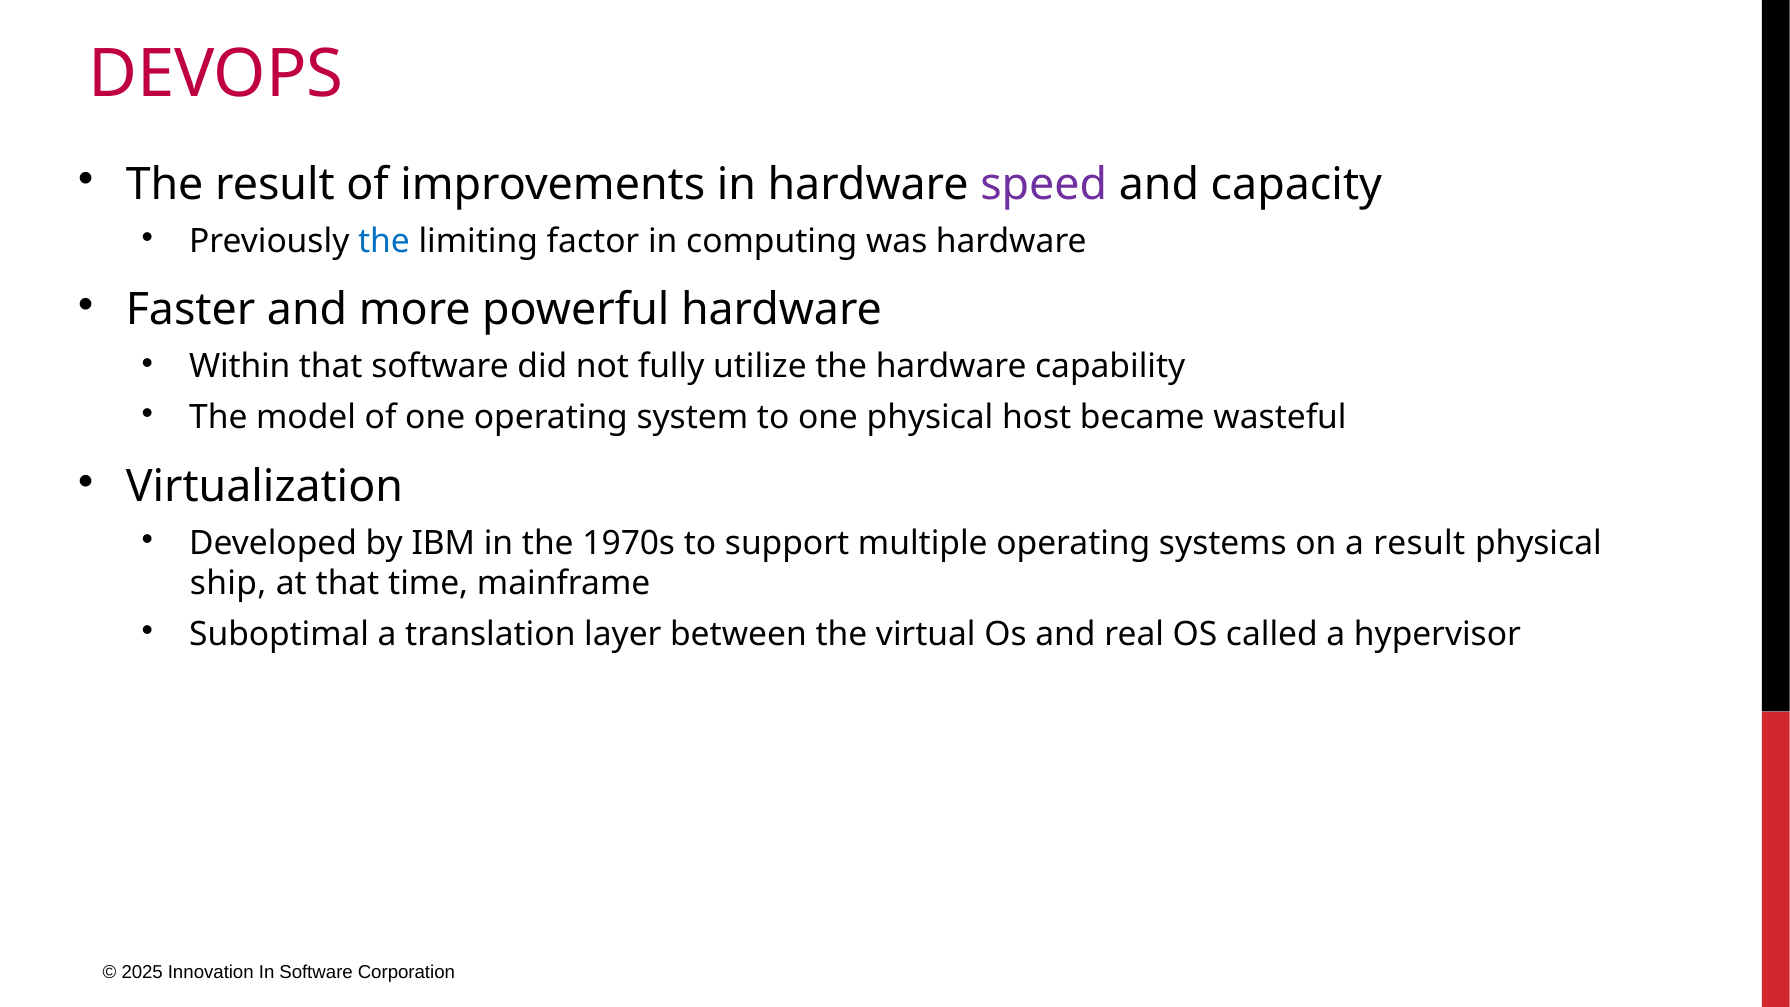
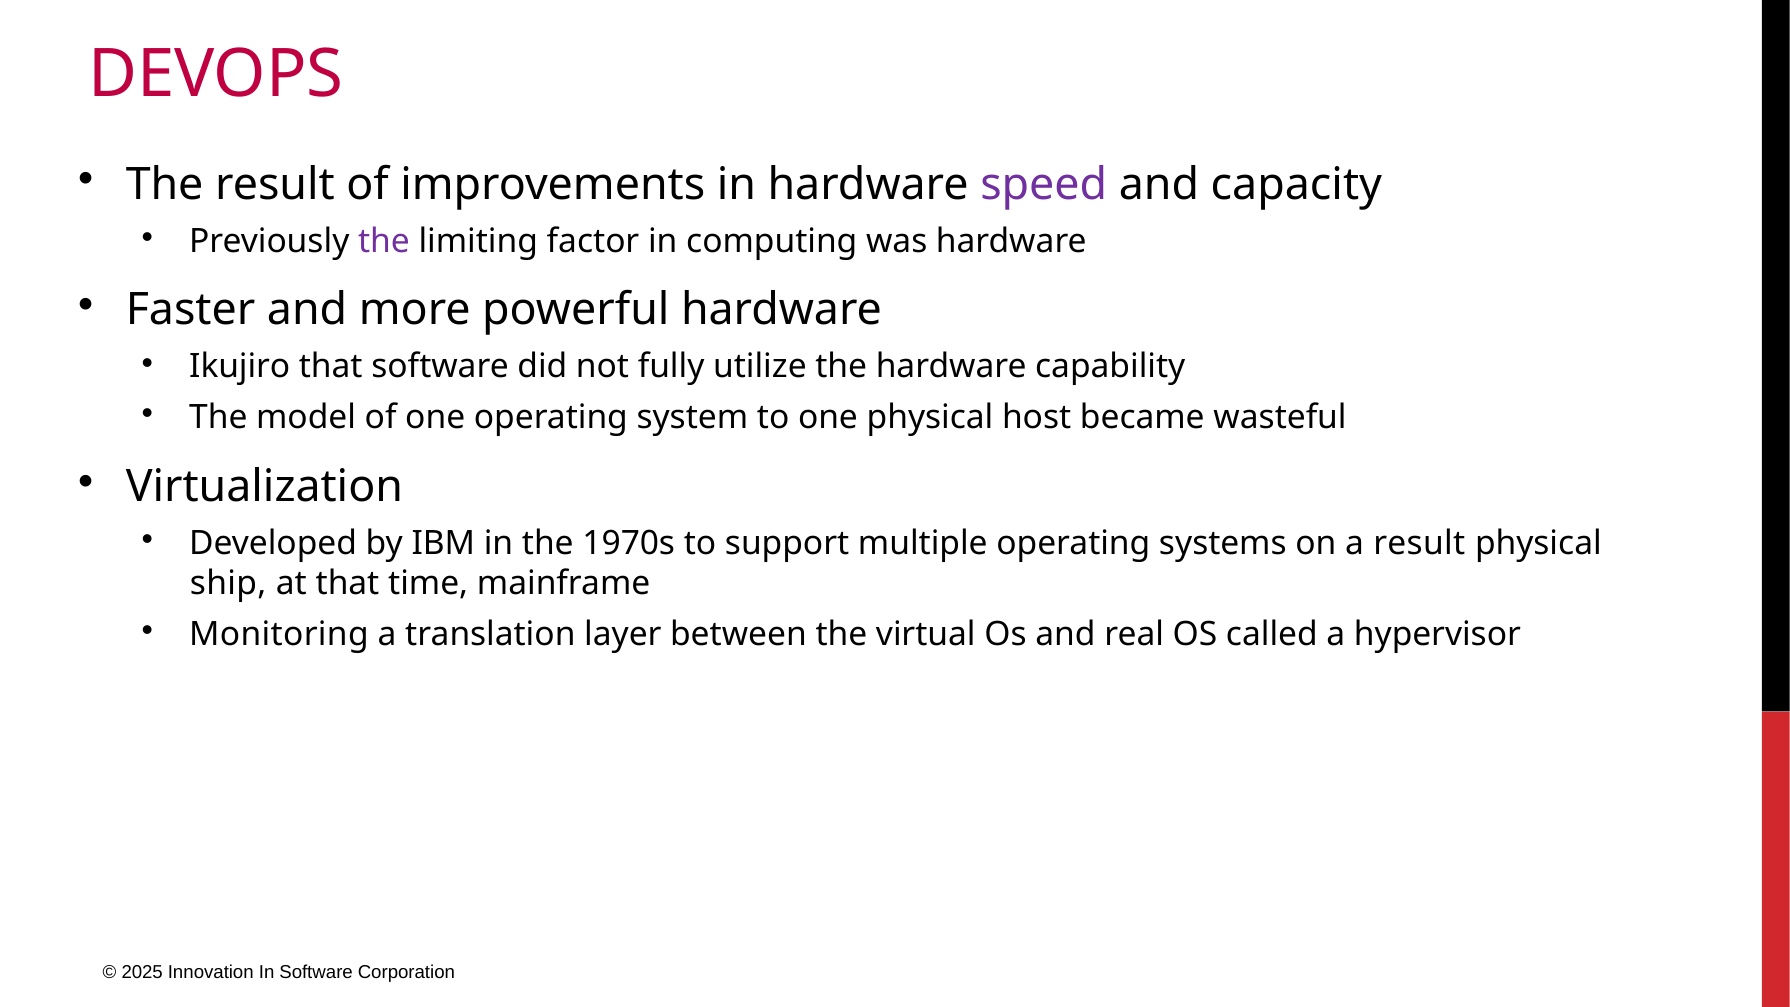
the at (384, 241) colour: blue -> purple
Within: Within -> Ikujiro
Suboptimal: Suboptimal -> Monitoring
